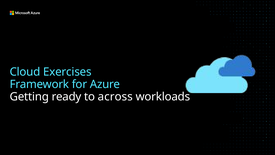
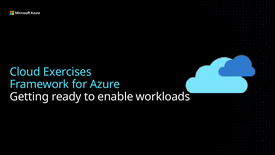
across: across -> enable
